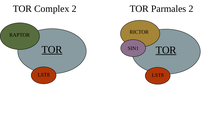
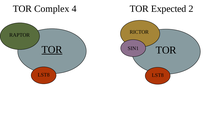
Complex 2: 2 -> 4
Parmales: Parmales -> Expected
TOR at (166, 50) underline: present -> none
